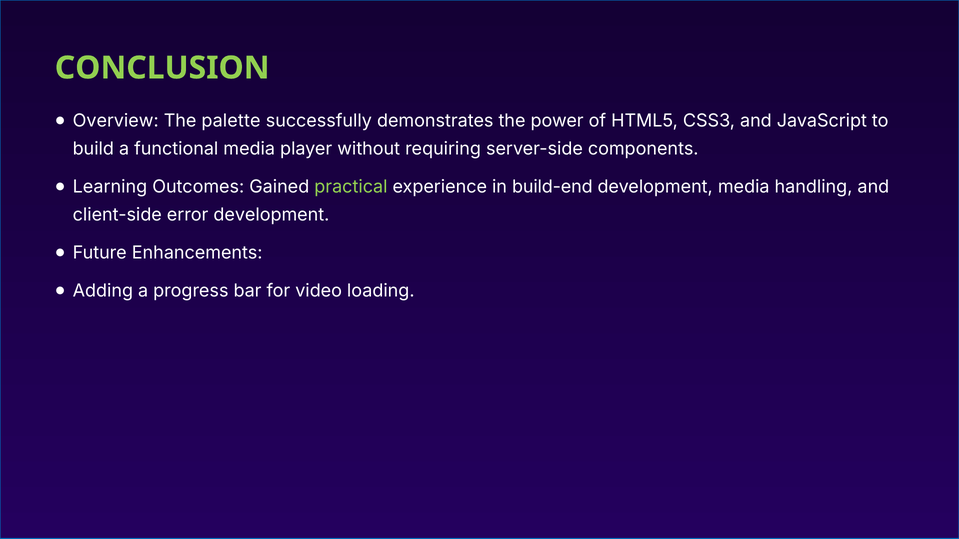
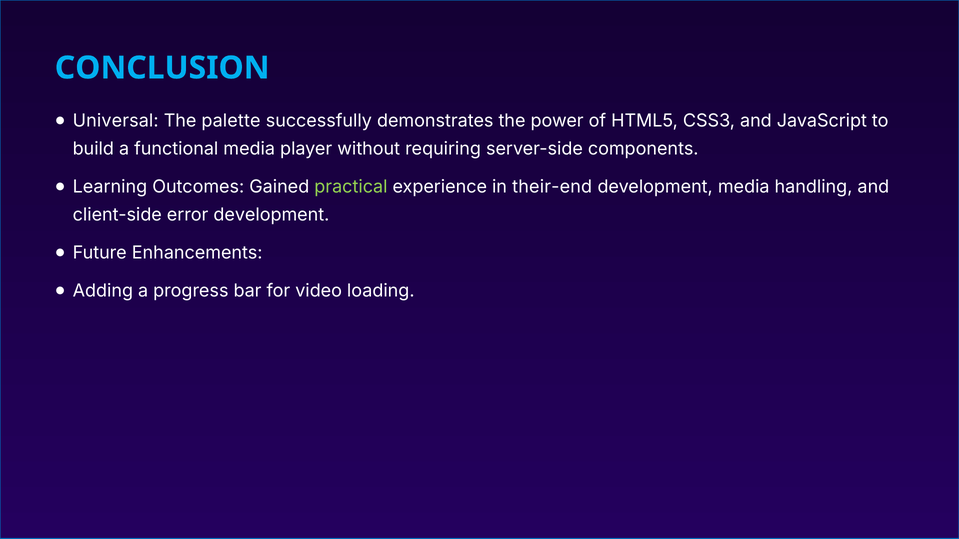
CONCLUSION colour: light green -> light blue
Overview: Overview -> Universal
build-end: build-end -> their-end
